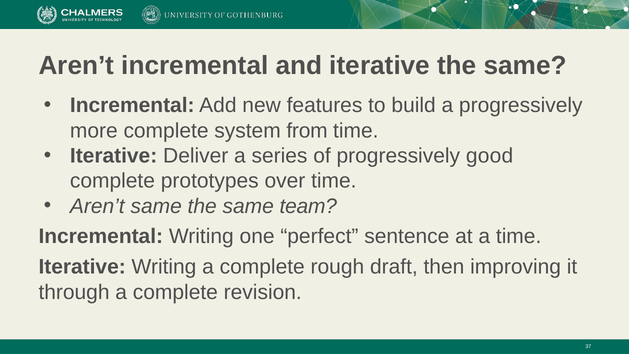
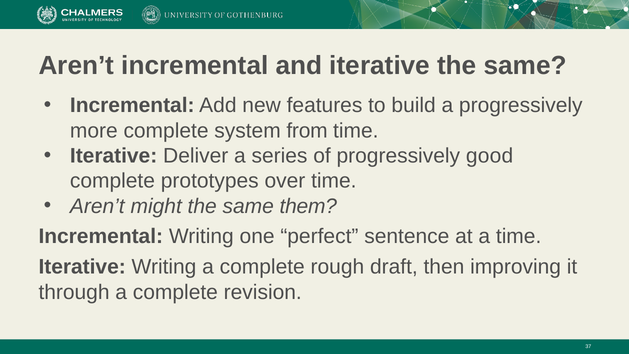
Aren’t same: same -> might
team: team -> them
